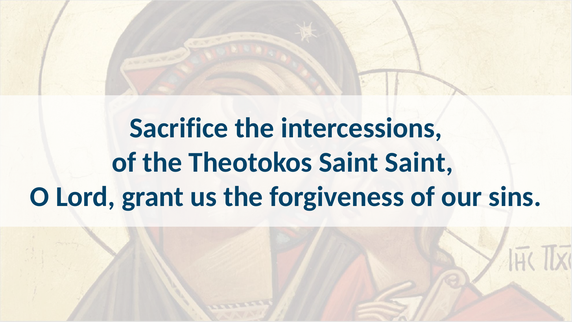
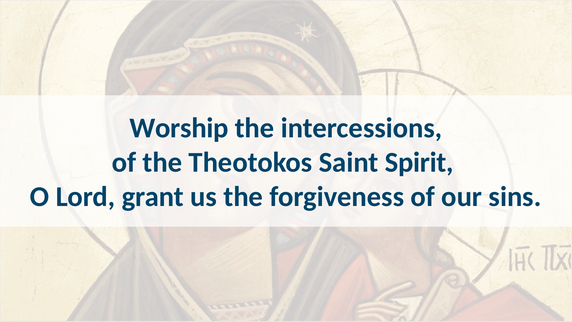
Sacrifice: Sacrifice -> Worship
Saint Saint: Saint -> Spirit
